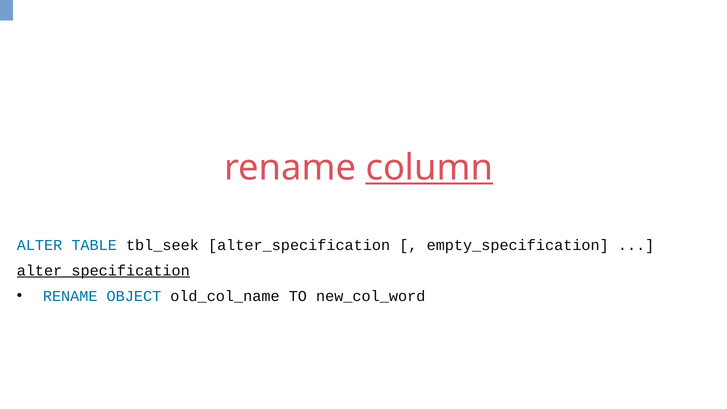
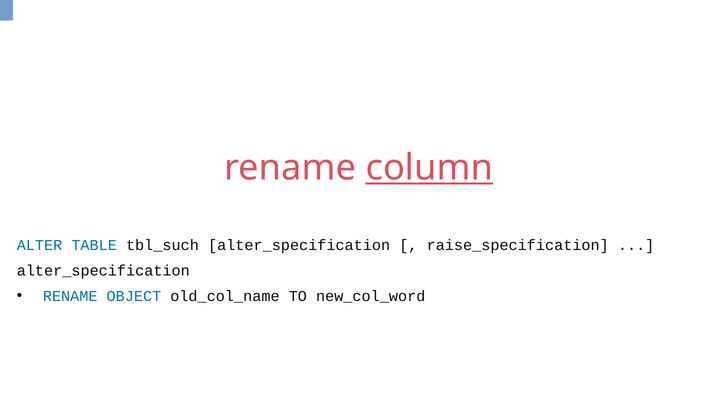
tbl_seek: tbl_seek -> tbl_such
empty_specification: empty_specification -> raise_specification
alter_specification at (103, 271) underline: present -> none
